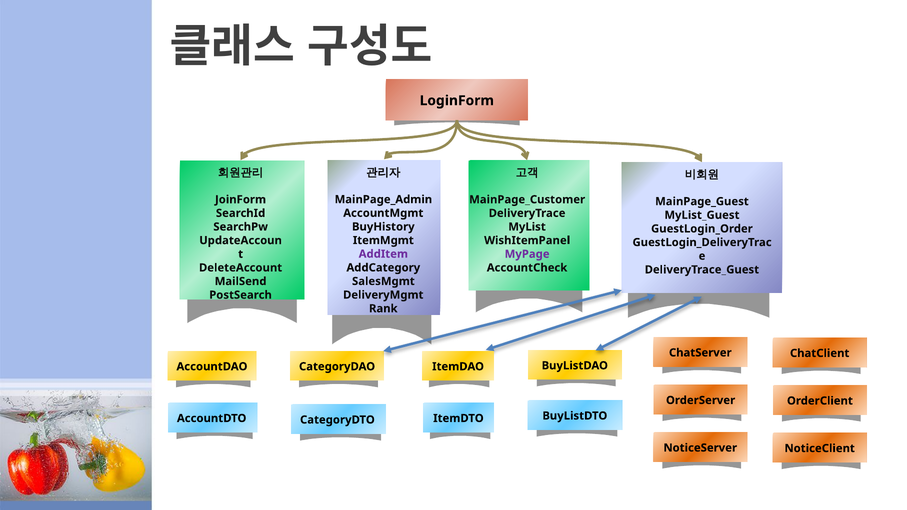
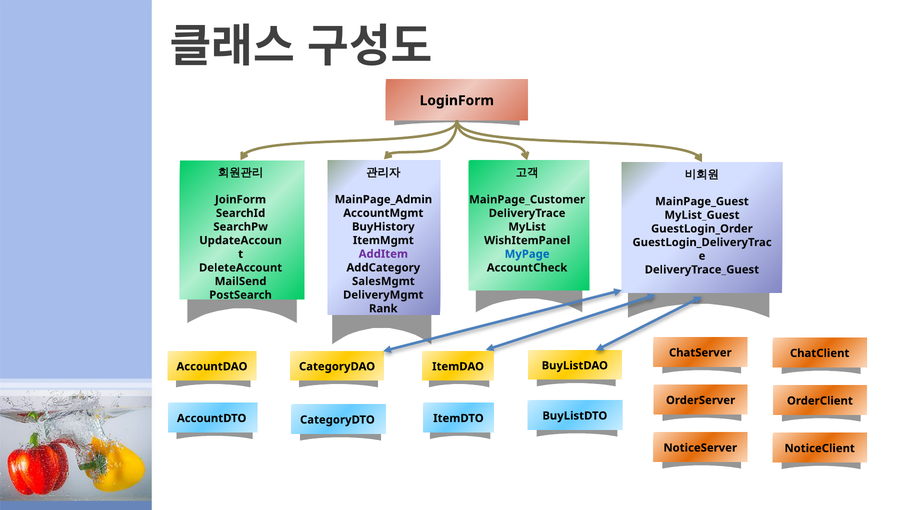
MyPage colour: purple -> blue
